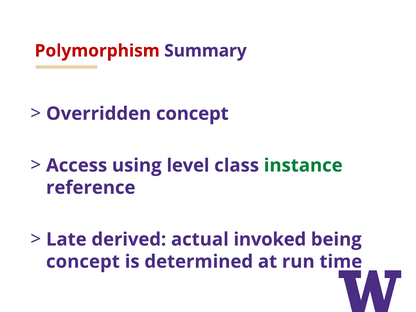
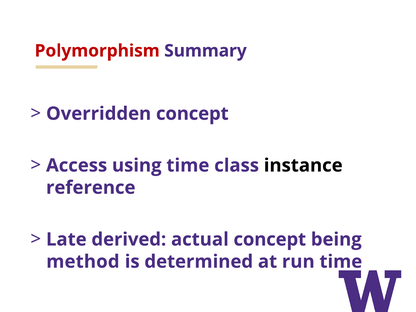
using level: level -> time
instance colour: green -> black
actual invoked: invoked -> concept
concept at (83, 262): concept -> method
